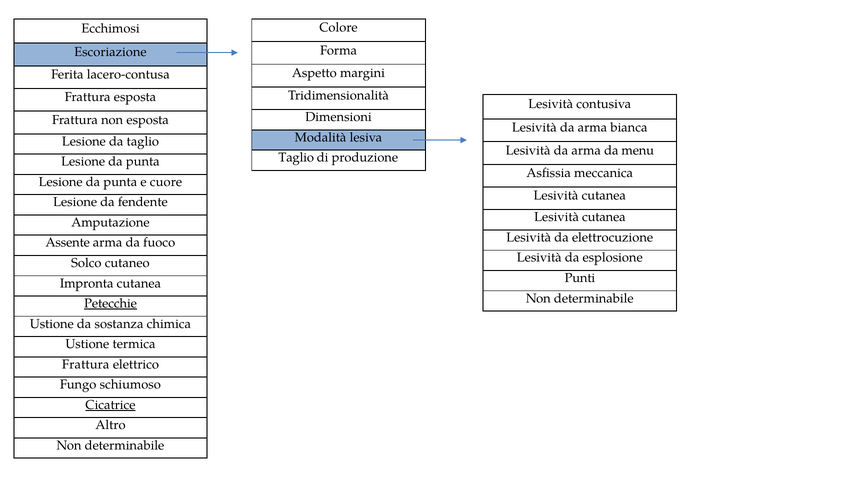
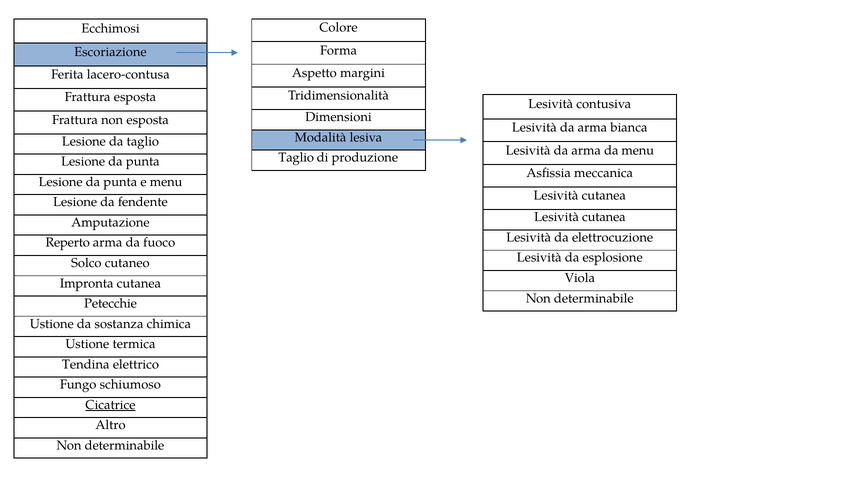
e cuore: cuore -> menu
Assente: Assente -> Reperto
Punti: Punti -> Viola
Petecchie underline: present -> none
Frattura at (86, 364): Frattura -> Tendina
